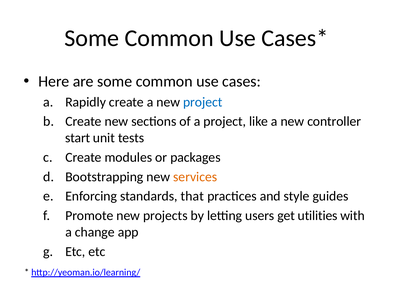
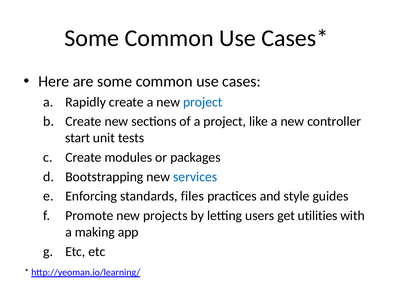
services colour: orange -> blue
that: that -> files
change: change -> making
